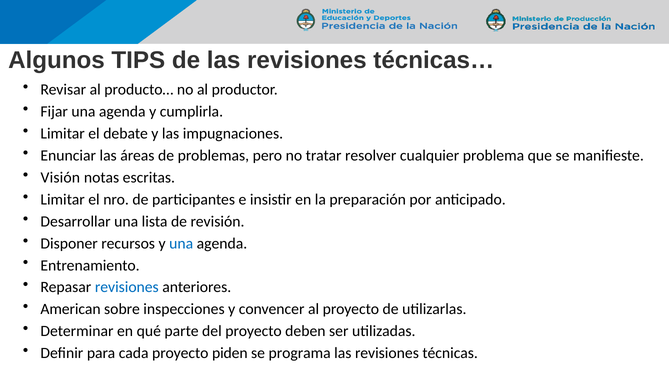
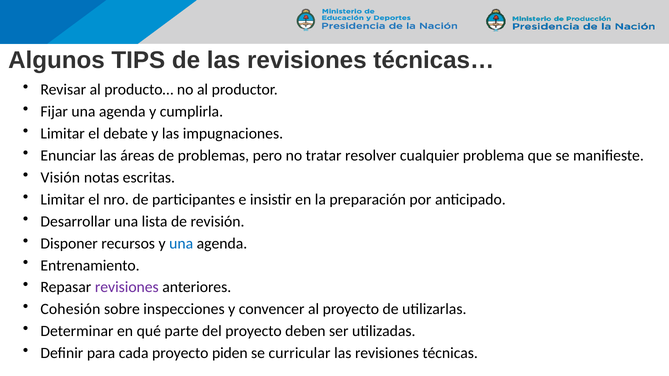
revisiones at (127, 288) colour: blue -> purple
American: American -> Cohesión
programa: programa -> curricular
